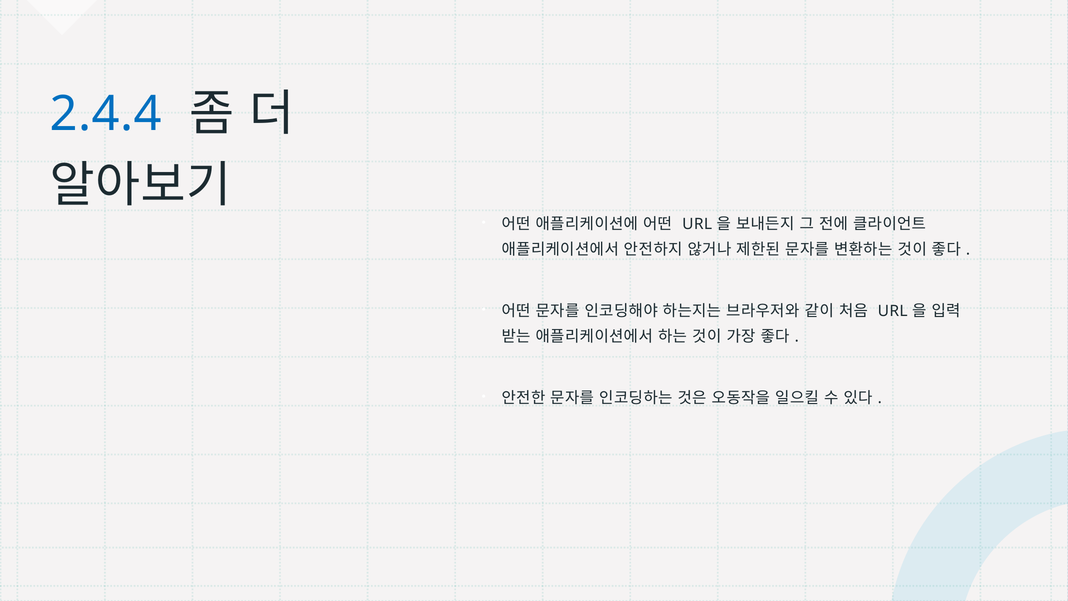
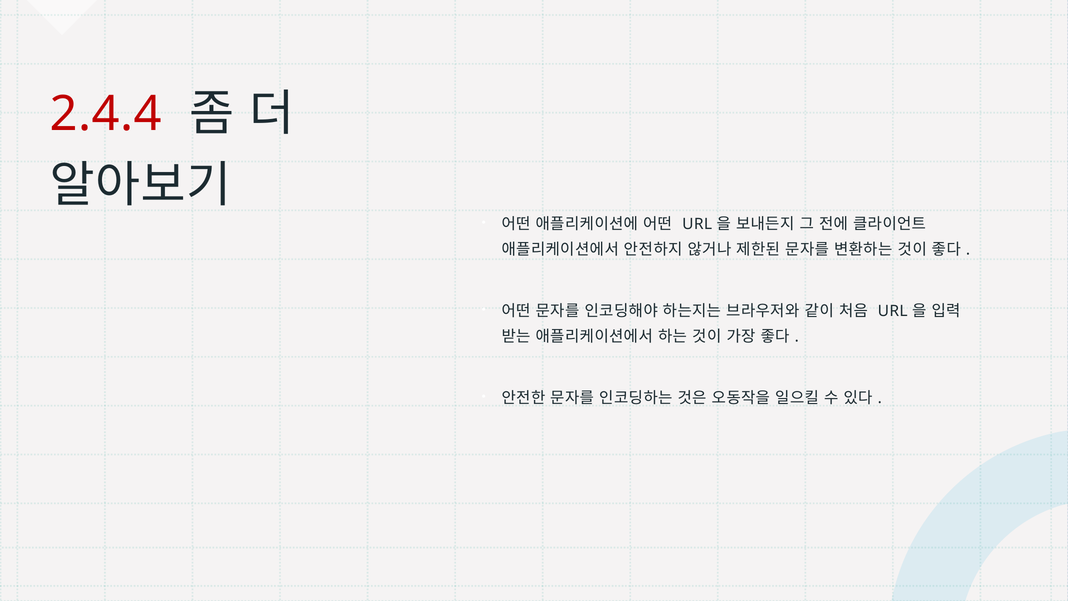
2.4.4 colour: blue -> red
